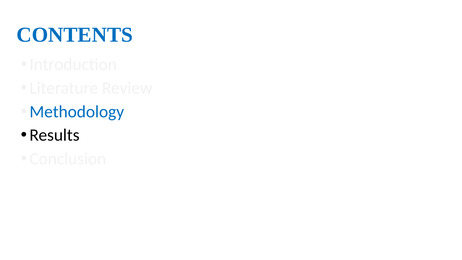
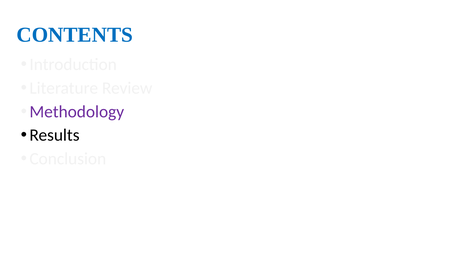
Methodology colour: blue -> purple
